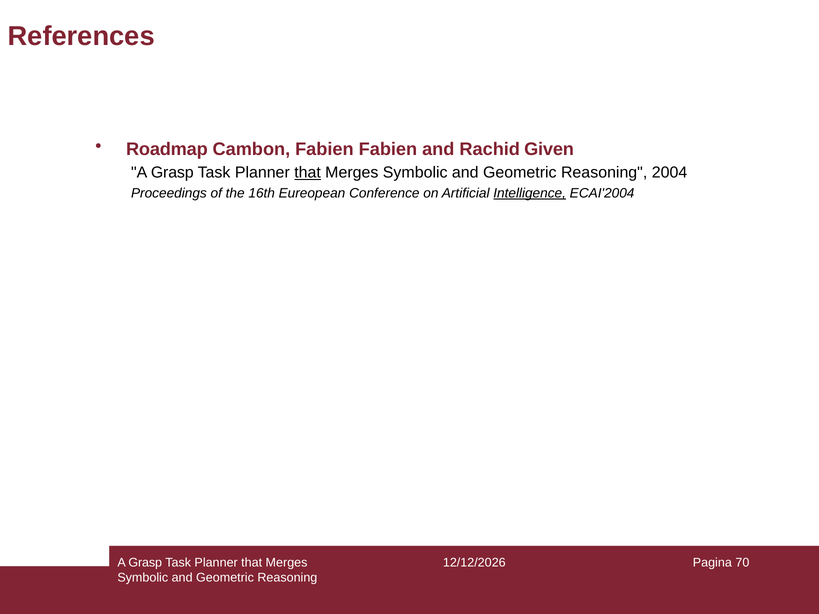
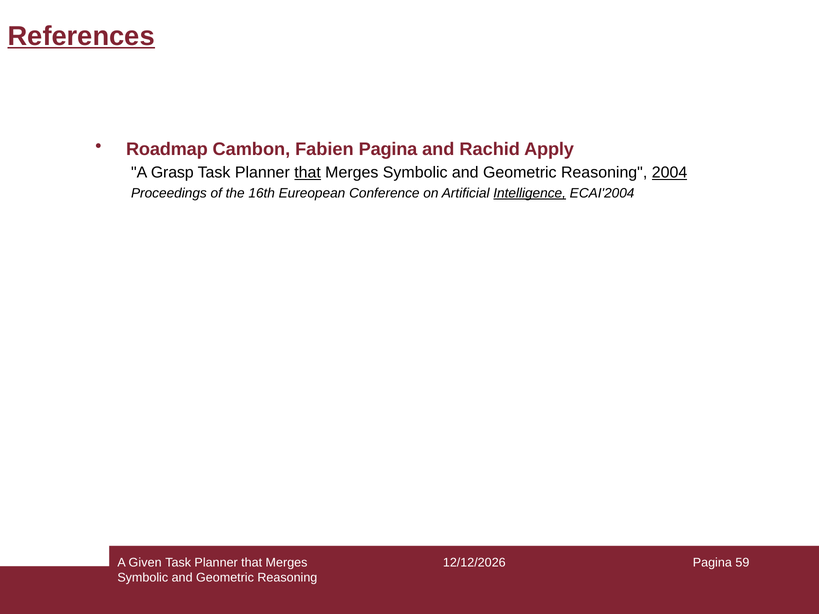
References underline: none -> present
Fabien Fabien: Fabien -> Pagina
Given: Given -> Apply
2004 underline: none -> present
Grasp at (145, 563): Grasp -> Given
70: 70 -> 59
